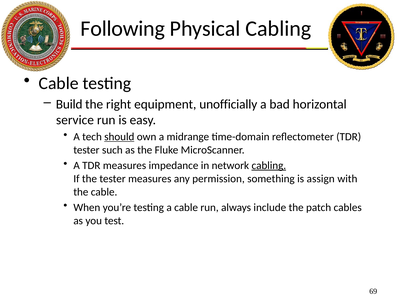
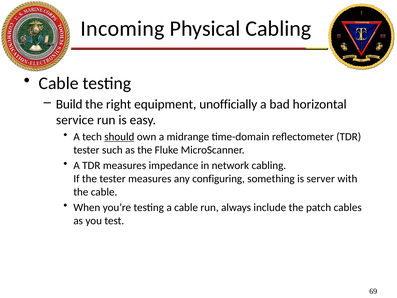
Following: Following -> Incoming
cabling at (269, 165) underline: present -> none
permission: permission -> configuring
assign: assign -> server
